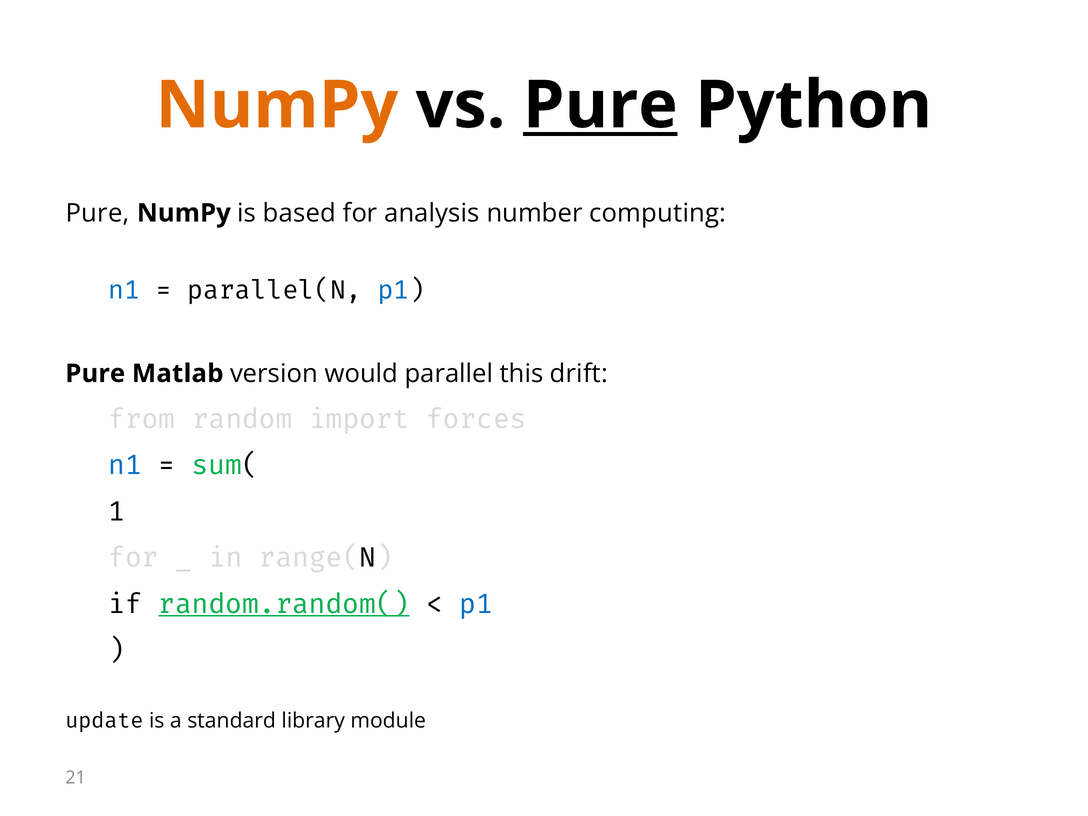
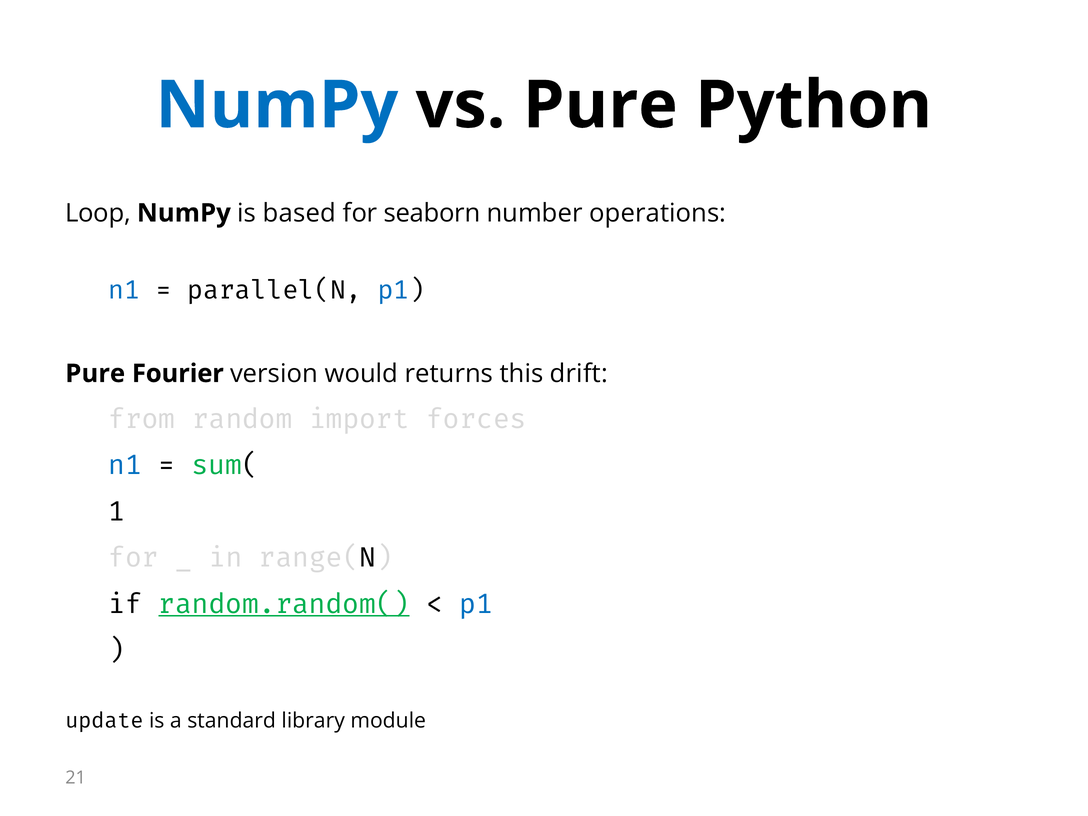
NumPy at (277, 105) colour: orange -> blue
Pure at (600, 105) underline: present -> none
Pure at (98, 213): Pure -> Loop
analysis: analysis -> seaborn
computing: computing -> operations
Matlab: Matlab -> Fourier
parallel: parallel -> returns
